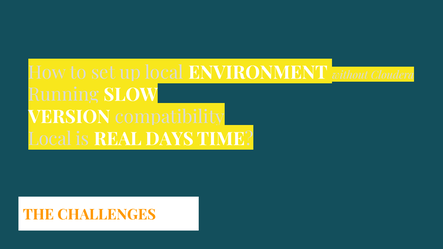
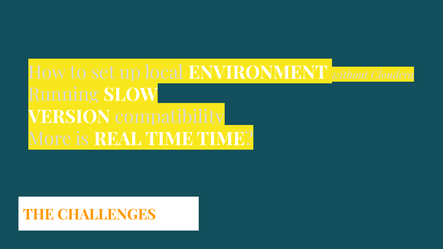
Local at (50, 139): Local -> More
REAL DAYS: DAYS -> TIME
